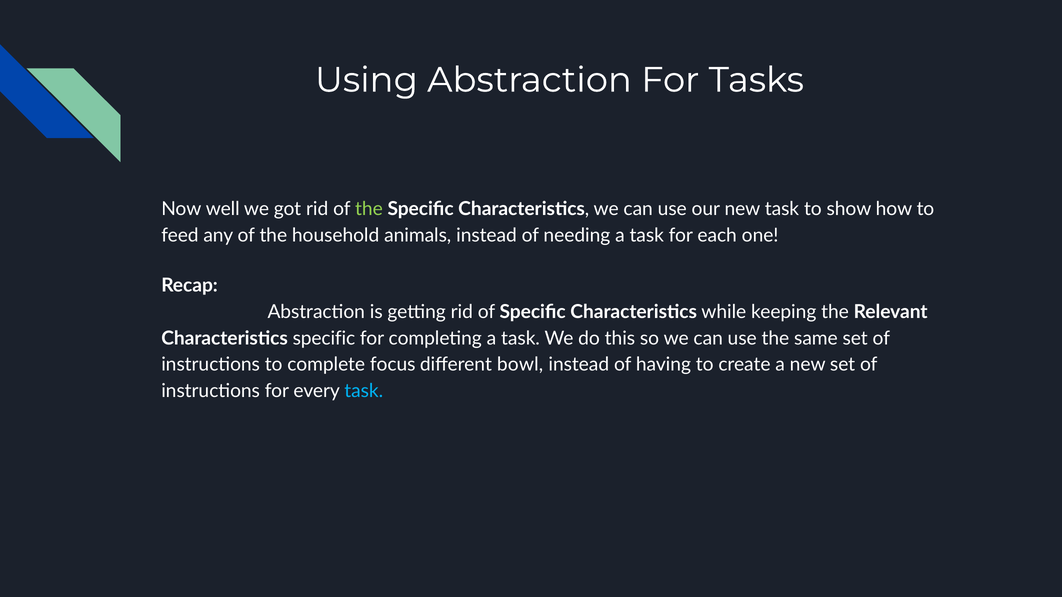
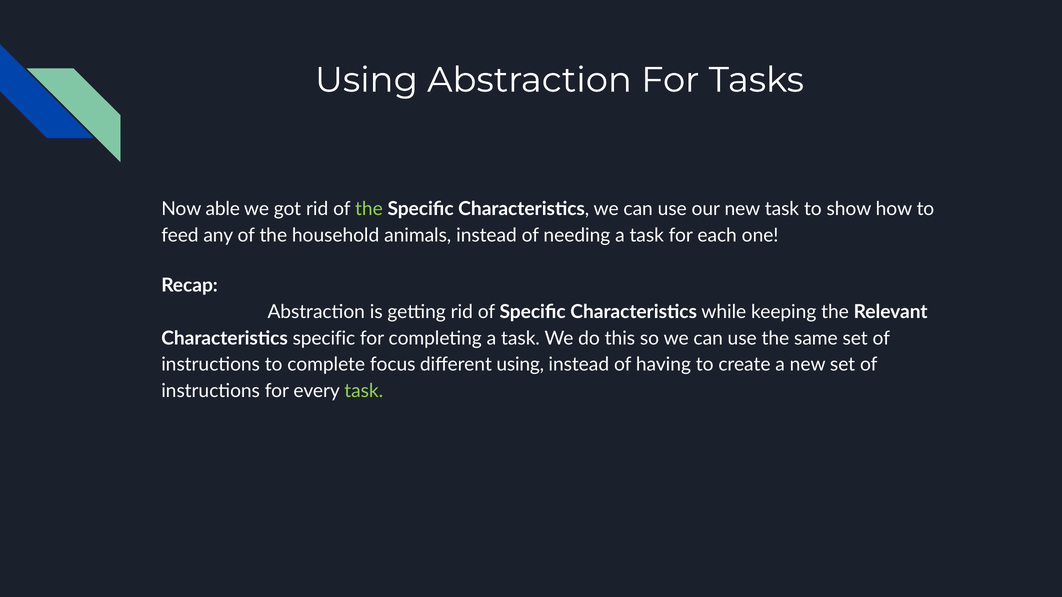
well: well -> able
different bowl: bowl -> using
task at (364, 391) colour: light blue -> light green
